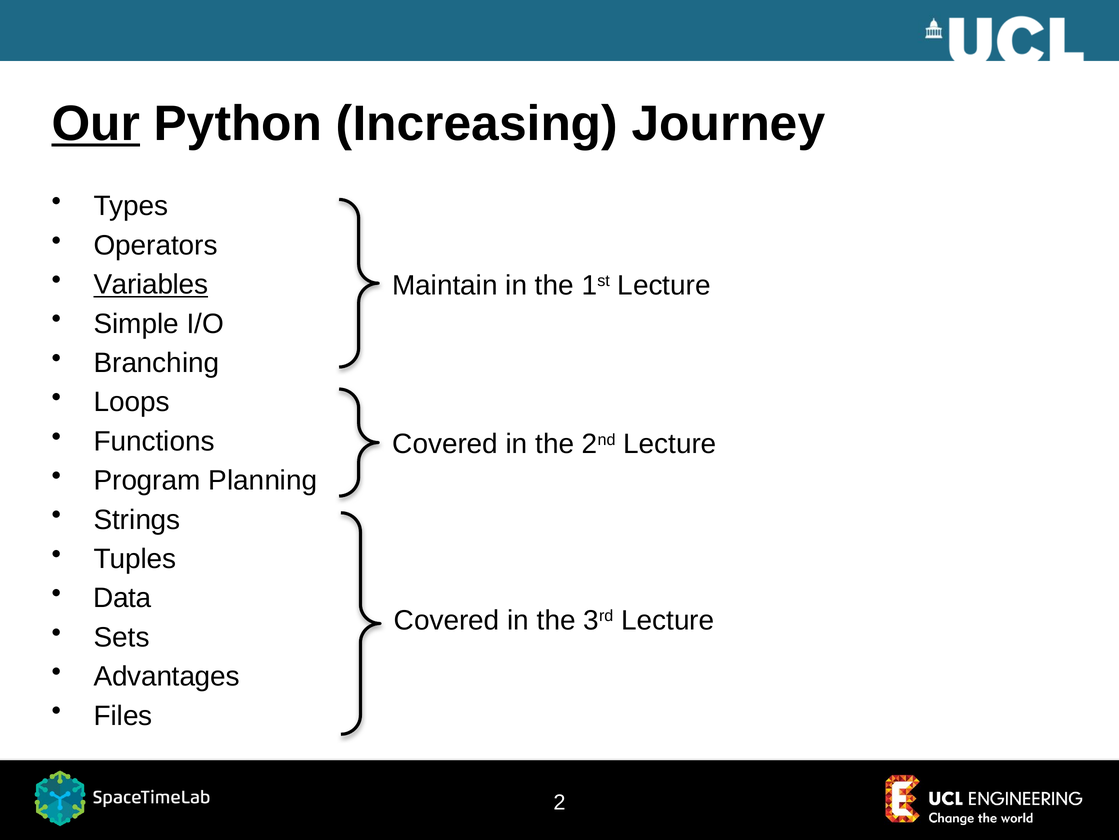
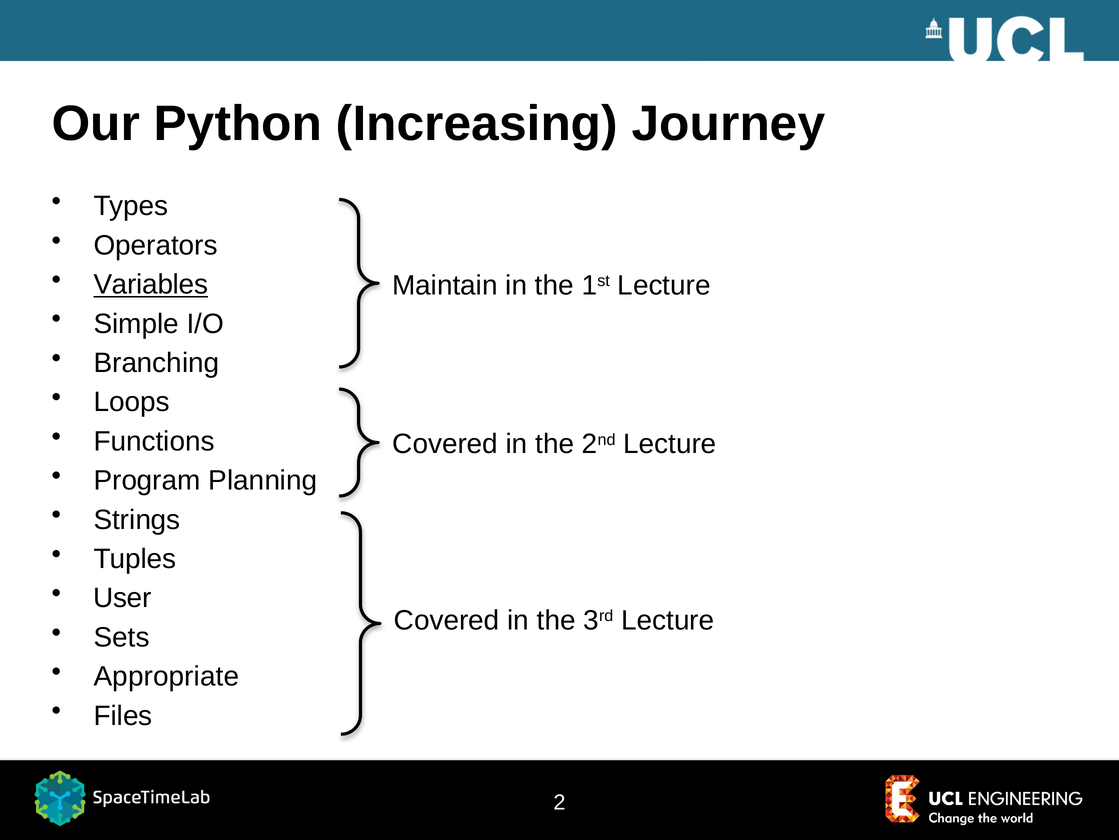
Our underline: present -> none
Data: Data -> User
Advantages: Advantages -> Appropriate
